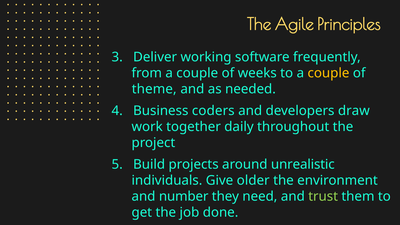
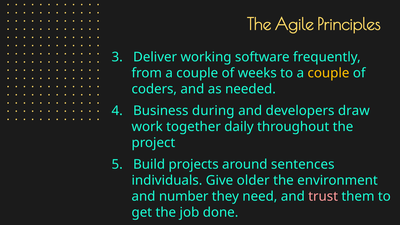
theme: theme -> coders
coders: coders -> during
unrealistic: unrealistic -> sentences
trust colour: light green -> pink
